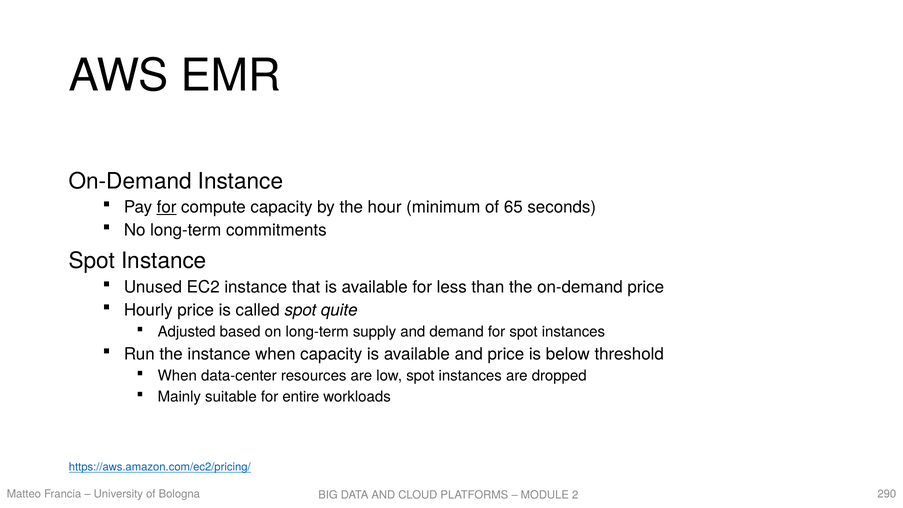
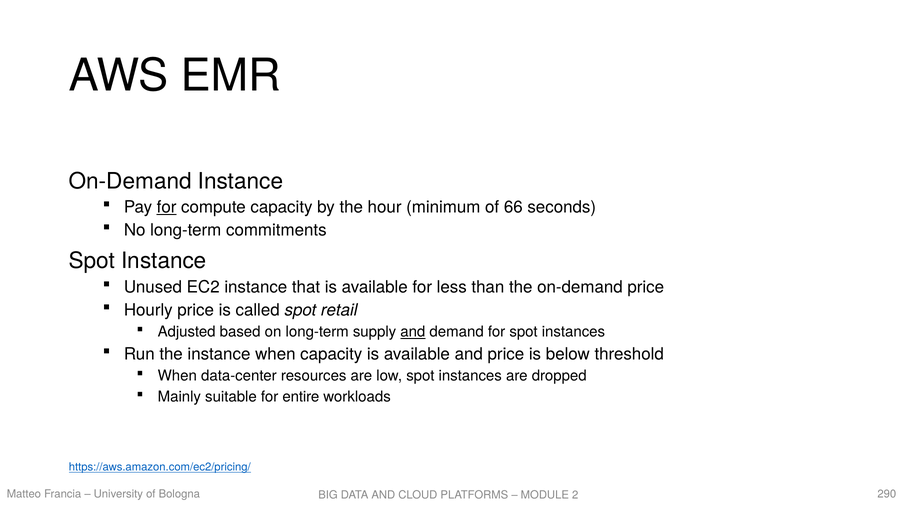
65: 65 -> 66
quite: quite -> retail
and at (413, 332) underline: none -> present
